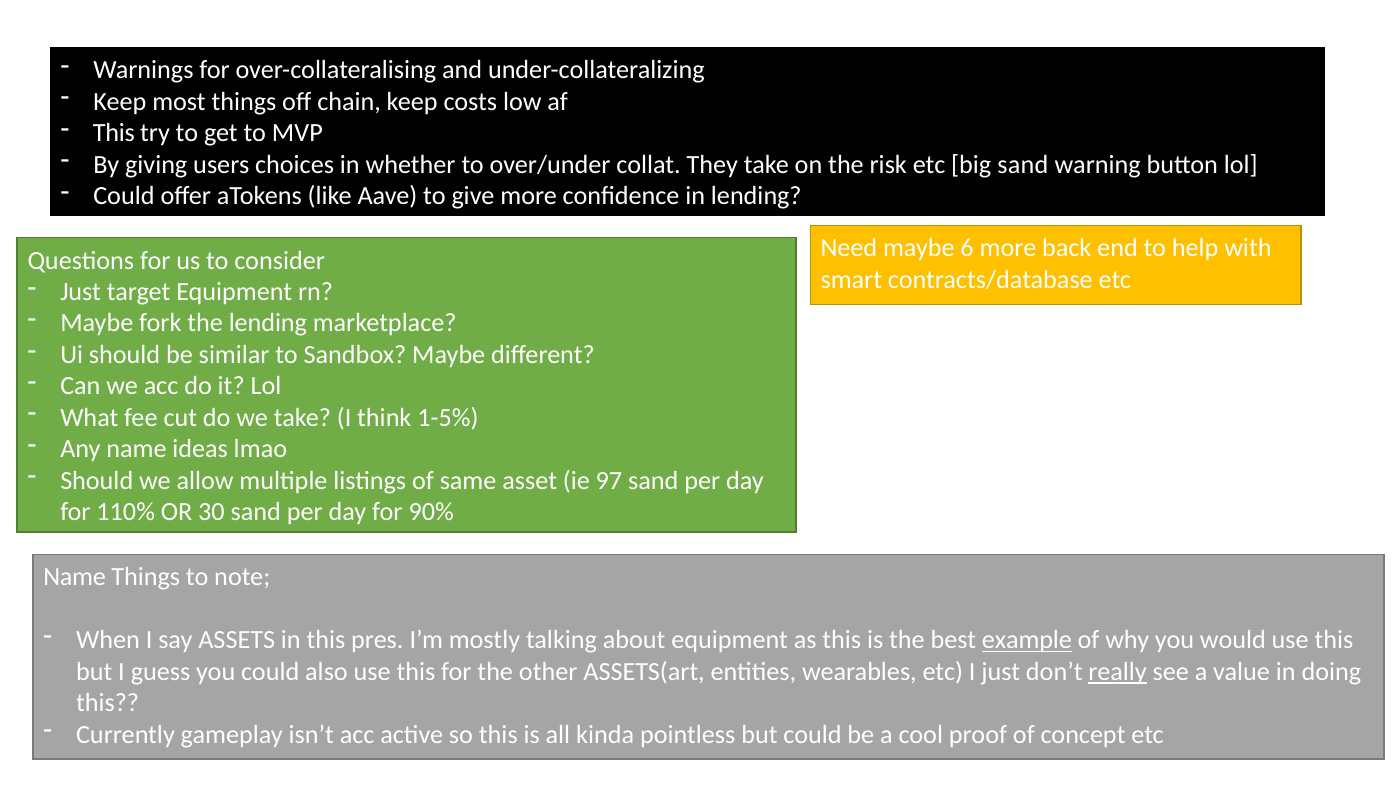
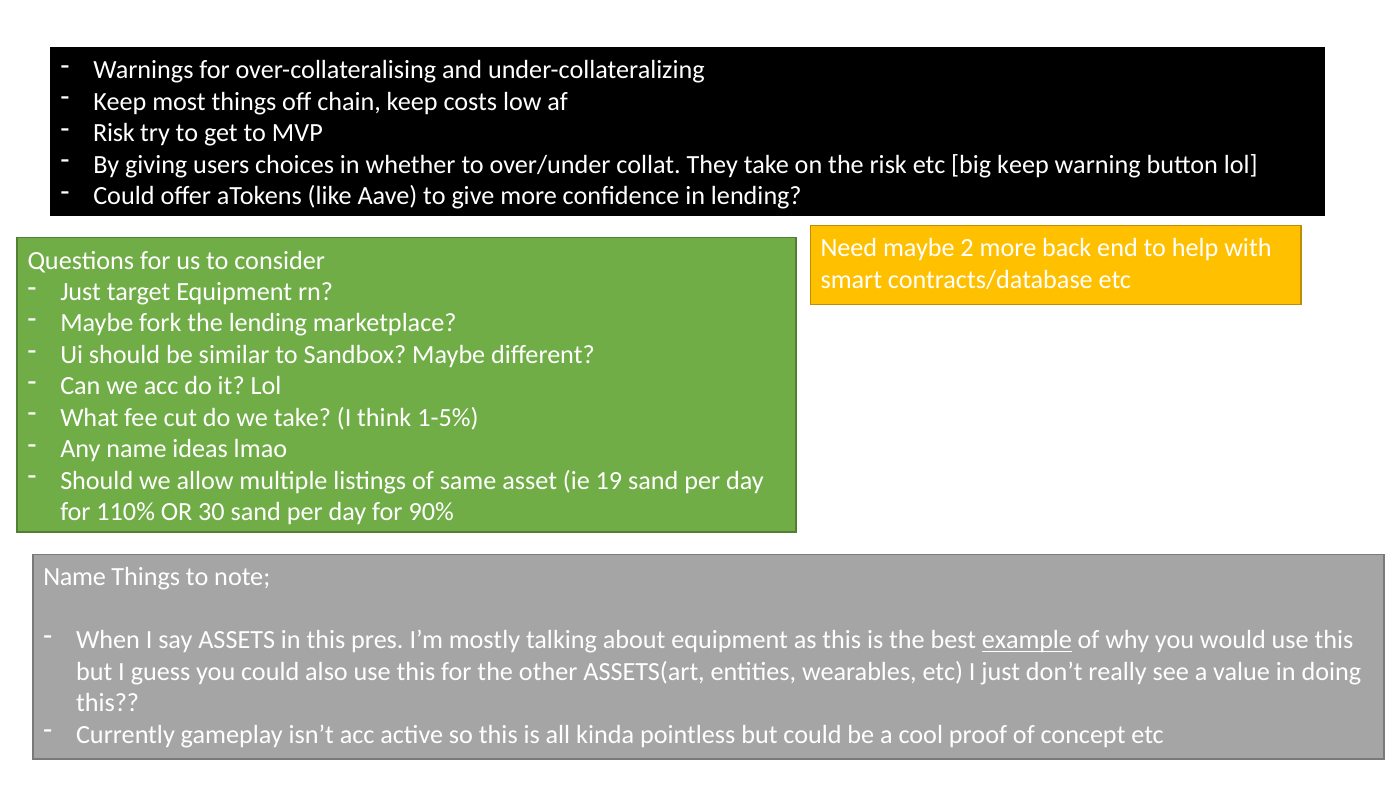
This at (114, 133): This -> Risk
big sand: sand -> keep
6: 6 -> 2
97: 97 -> 19
really underline: present -> none
